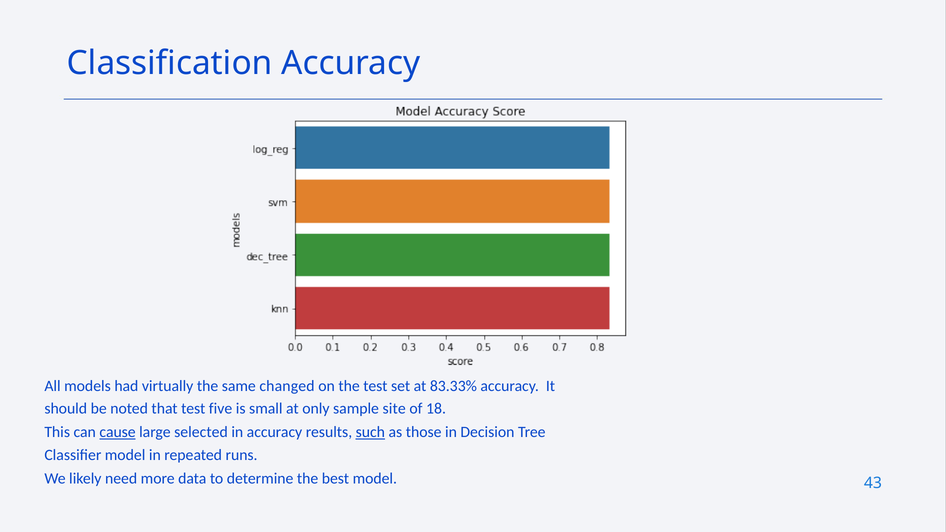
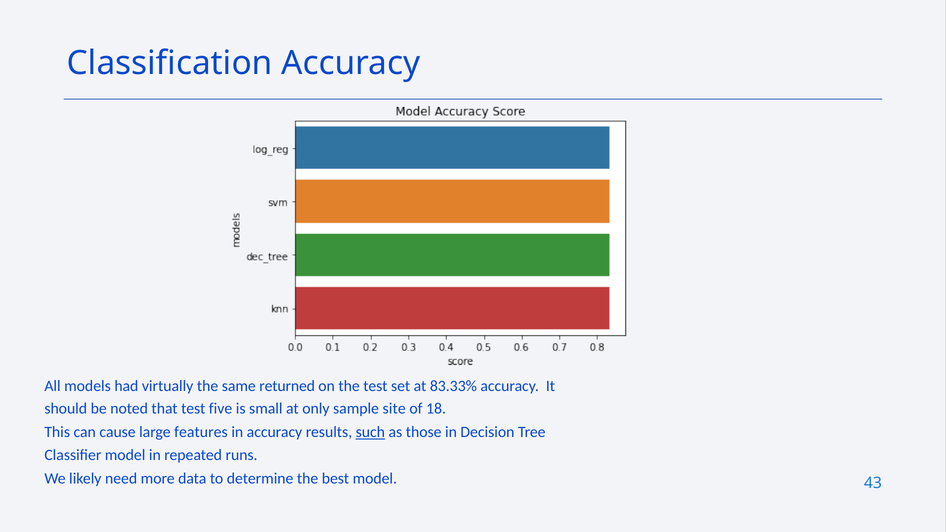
changed: changed -> returned
cause underline: present -> none
selected: selected -> features
